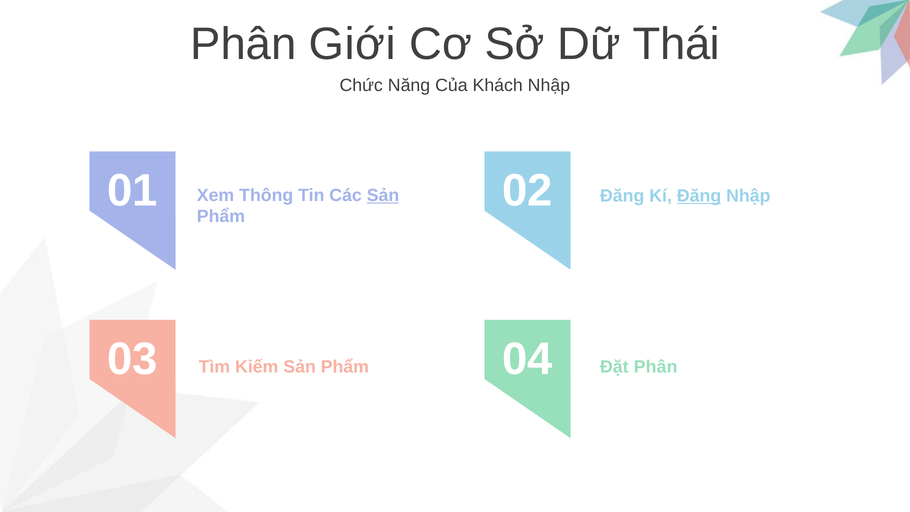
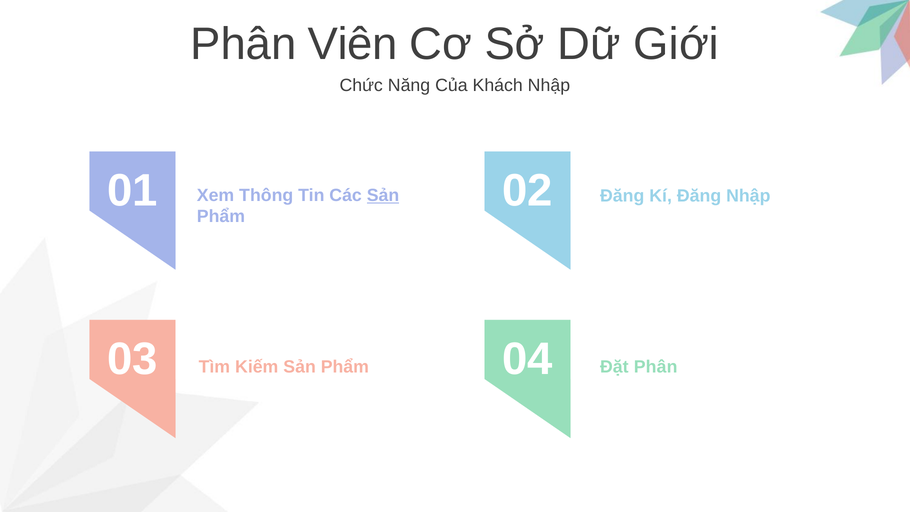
Giới: Giới -> Viên
Thái: Thái -> Giới
Đăng at (699, 196) underline: present -> none
